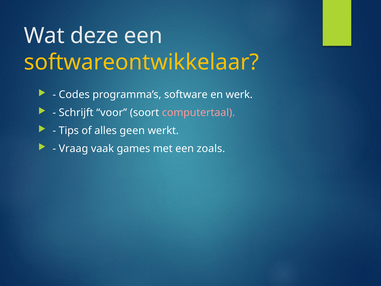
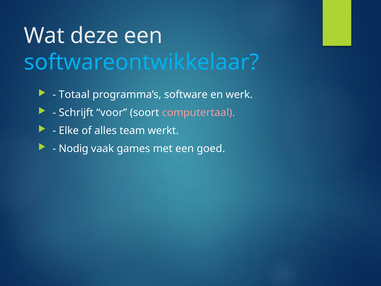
softwareontwikkelaar colour: yellow -> light blue
Codes: Codes -> Totaal
Tips: Tips -> Elke
geen: geen -> team
Vraag: Vraag -> Nodig
zoals: zoals -> goed
